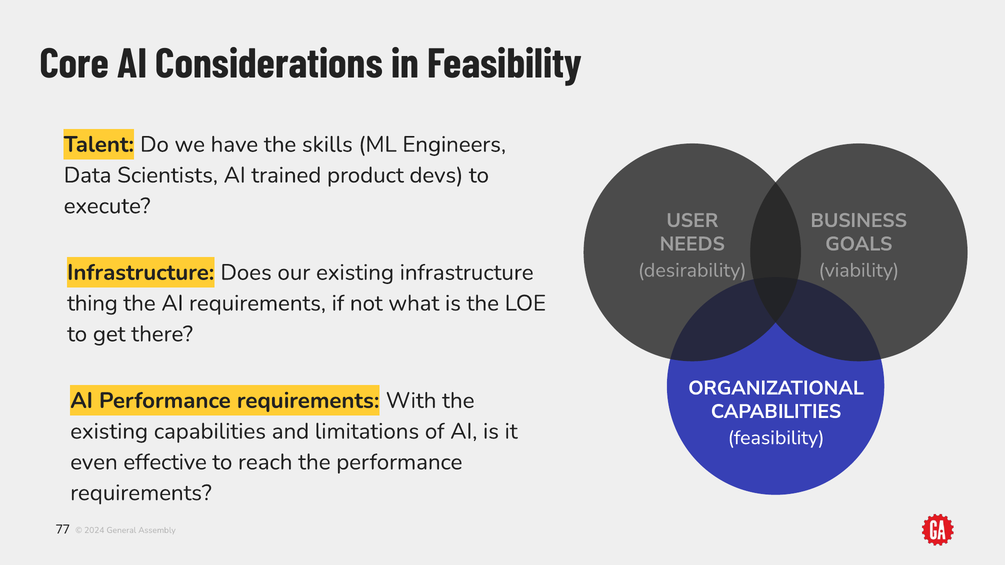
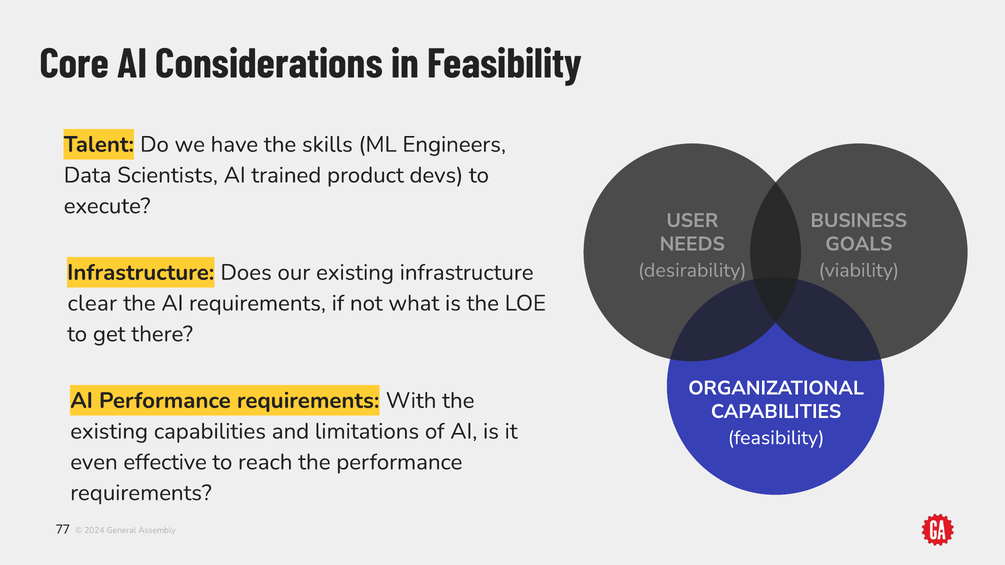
thing: thing -> clear
